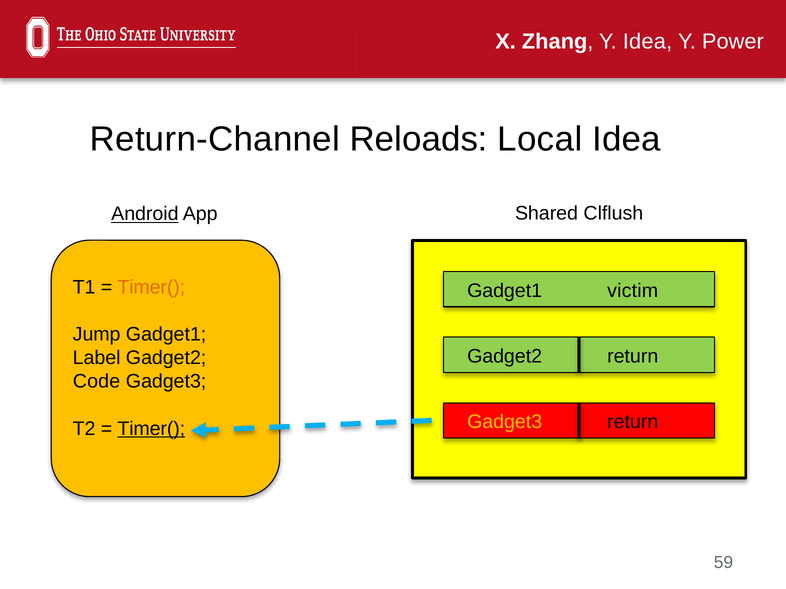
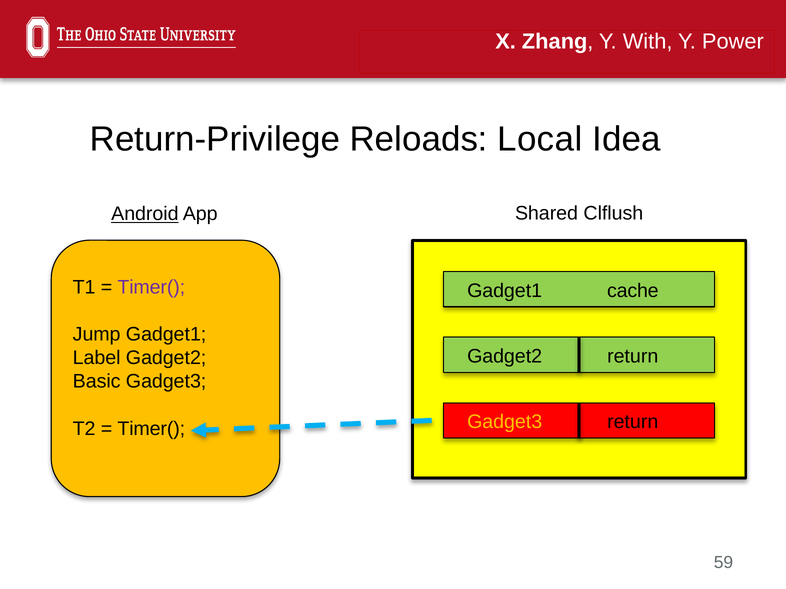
Y Idea: Idea -> With
Return-Channel: Return-Channel -> Return-Privilege
Timer( at (151, 288) colour: orange -> purple
victim: victim -> cache
Code: Code -> Basic
Timer( at (151, 429) underline: present -> none
